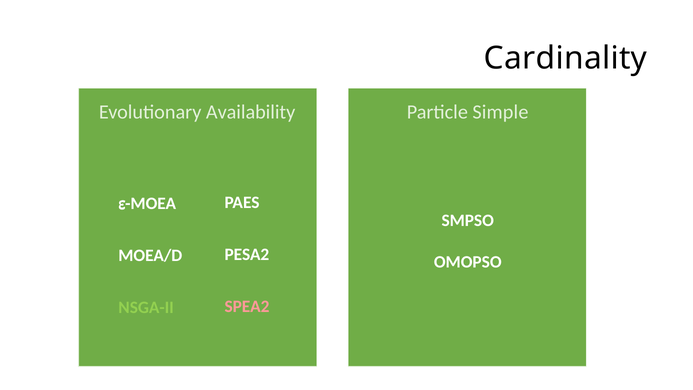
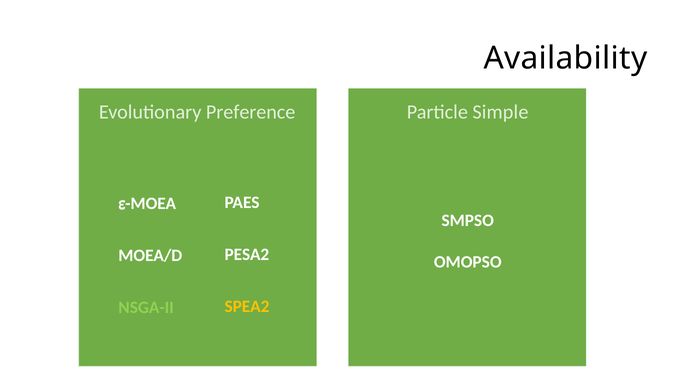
Cardinality: Cardinality -> Availability
Availability: Availability -> Preference
SPEA2 colour: pink -> yellow
